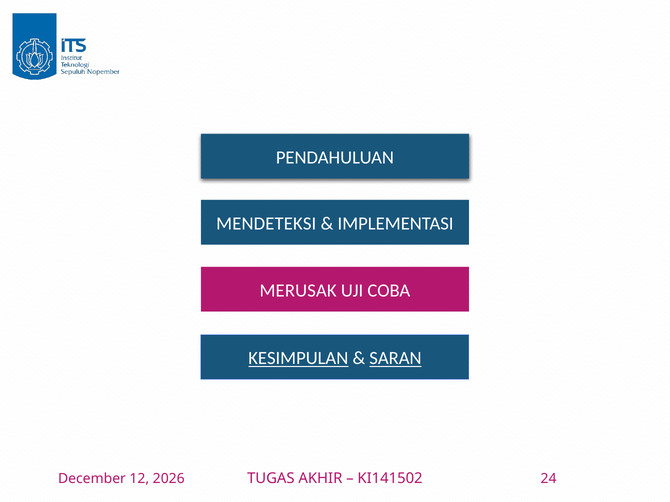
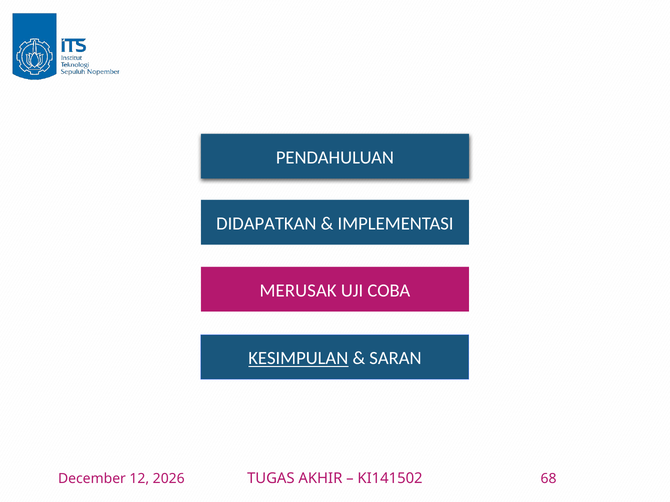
MENDETEKSI: MENDETEKSI -> DIDAPATKAN
SARAN underline: present -> none
24: 24 -> 68
